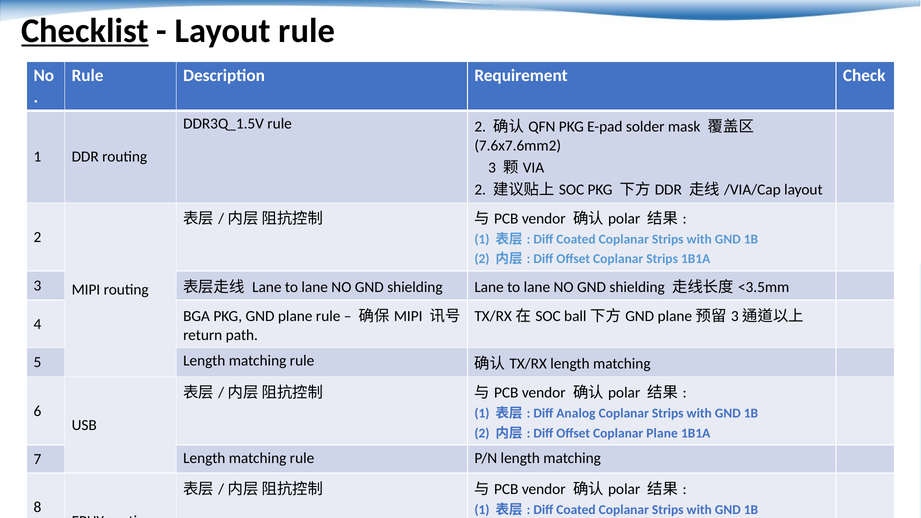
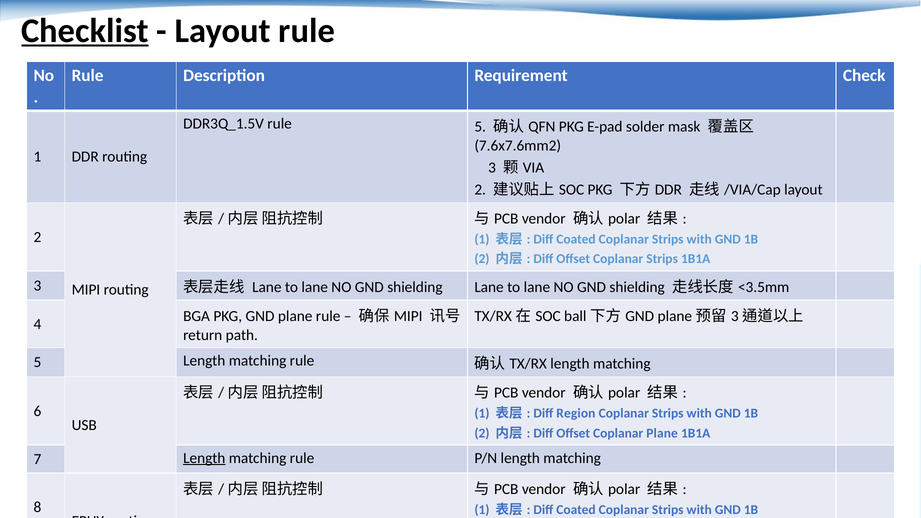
rule 2: 2 -> 5
Analog: Analog -> Region
Length at (204, 458) underline: none -> present
